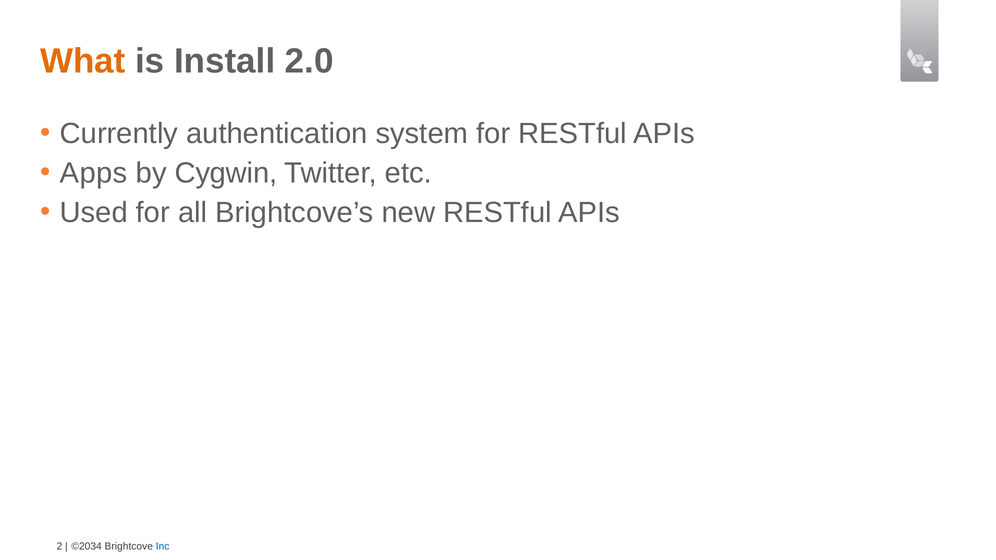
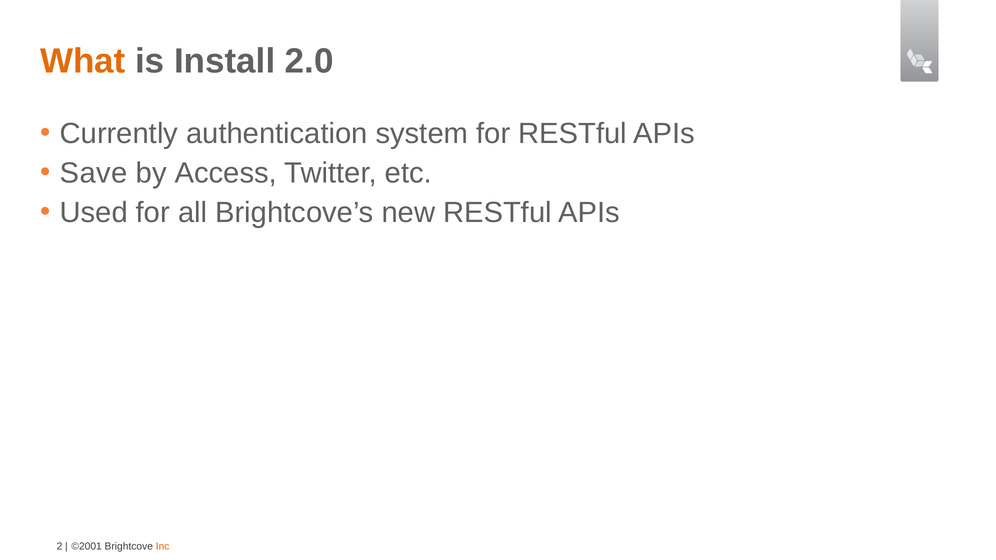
Apps: Apps -> Save
Cygwin: Cygwin -> Access
©2034: ©2034 -> ©2001
Inc colour: blue -> orange
